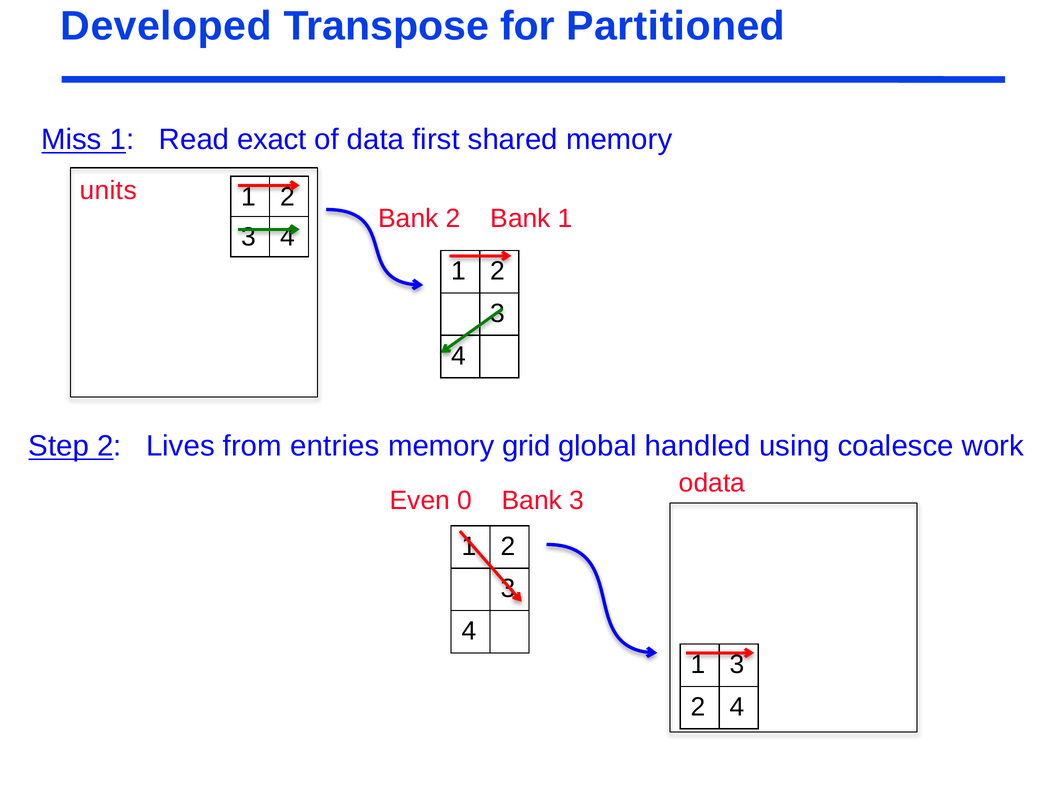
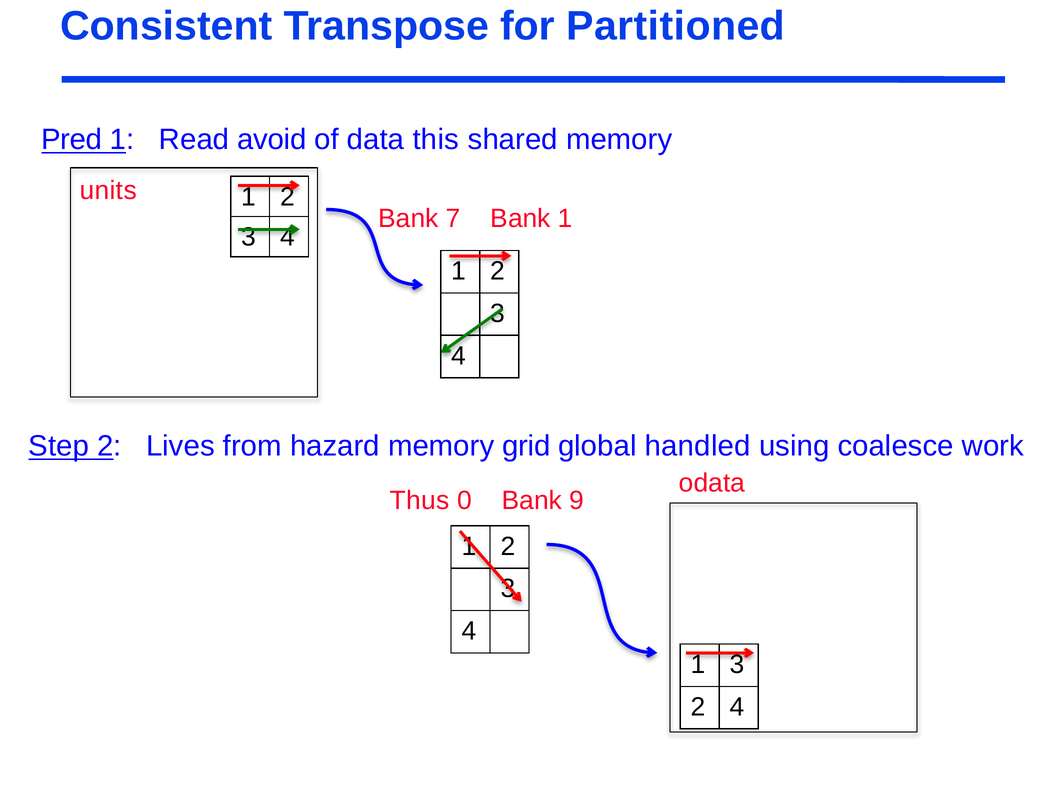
Developed: Developed -> Consistent
Miss: Miss -> Pred
exact: exact -> avoid
first: first -> this
Bank 2: 2 -> 7
entries: entries -> hazard
Even: Even -> Thus
Bank 3: 3 -> 9
